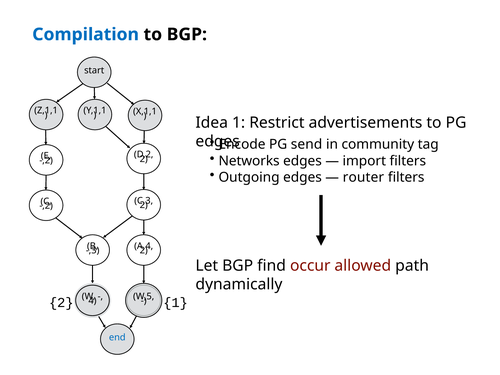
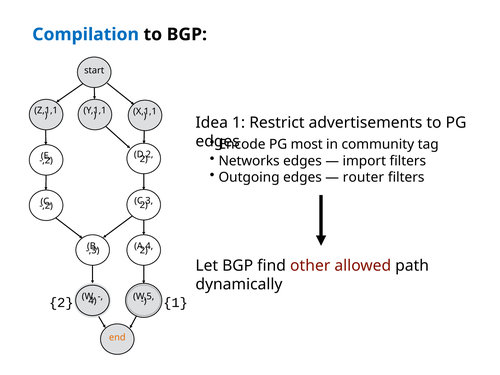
send: send -> most
occur: occur -> other
end colour: blue -> orange
